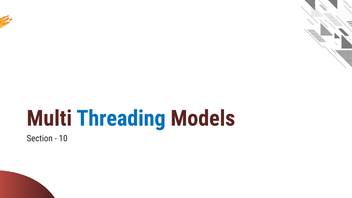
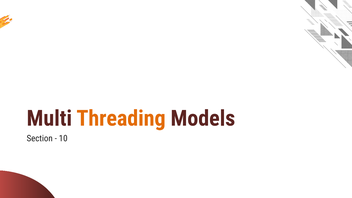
Threading colour: blue -> orange
